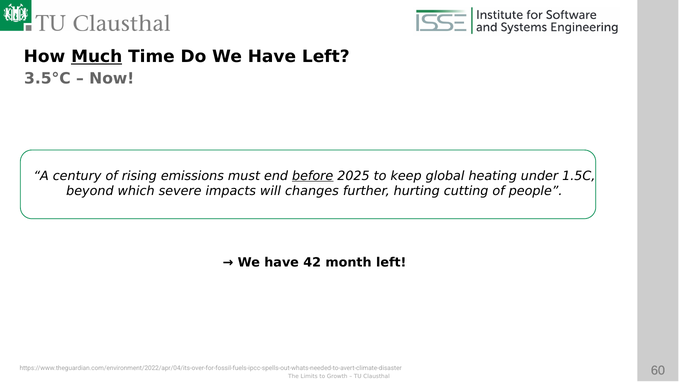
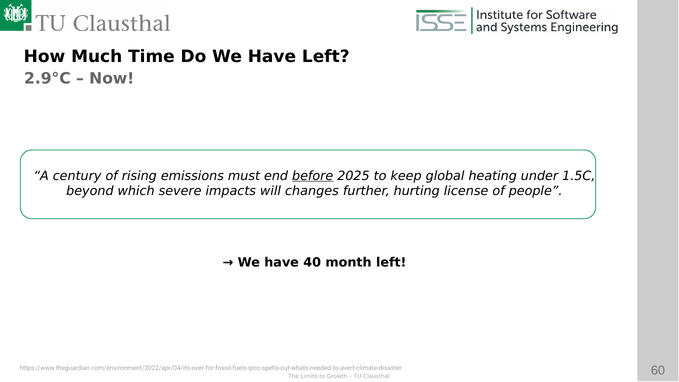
Much underline: present -> none
3.5°C: 3.5°C -> 2.9°C
cutting: cutting -> license
42: 42 -> 40
